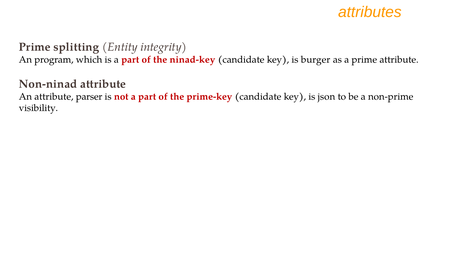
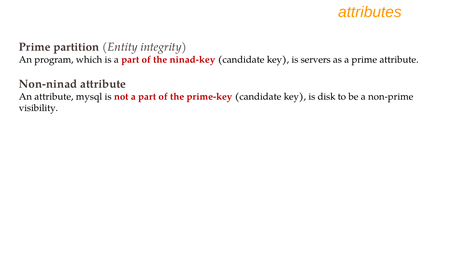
splitting: splitting -> partition
burger: burger -> servers
parser: parser -> mysql
json: json -> disk
